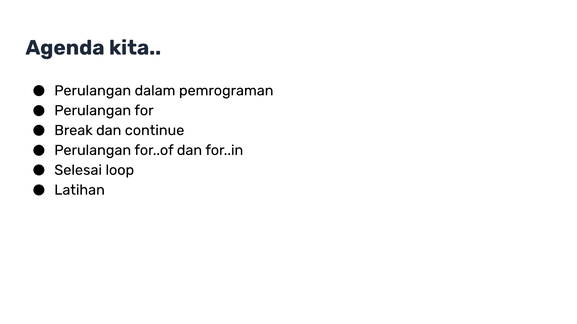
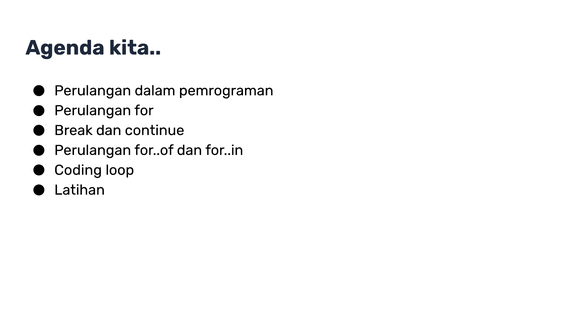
Selesai: Selesai -> Coding
